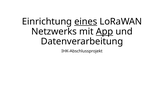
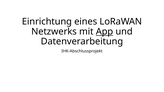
eines underline: present -> none
